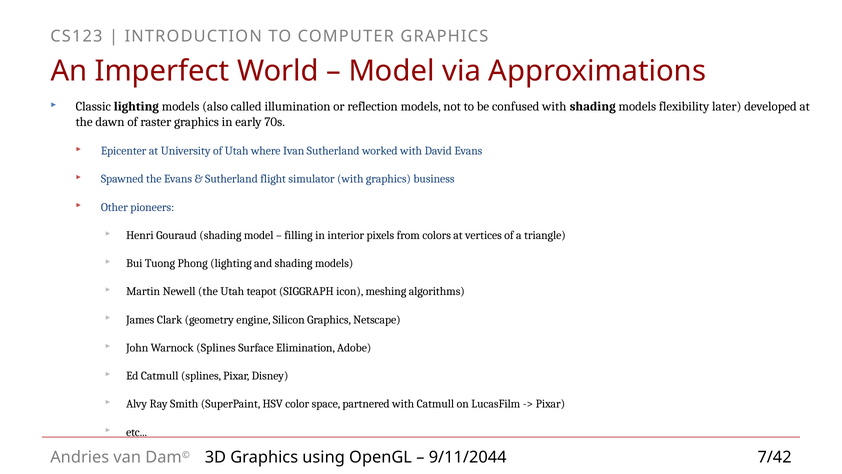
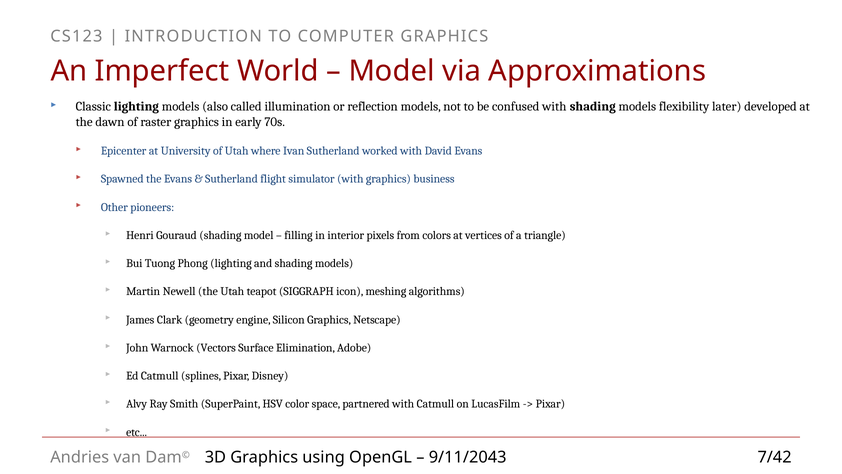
Warnock Splines: Splines -> Vectors
9/11/2044: 9/11/2044 -> 9/11/2043
